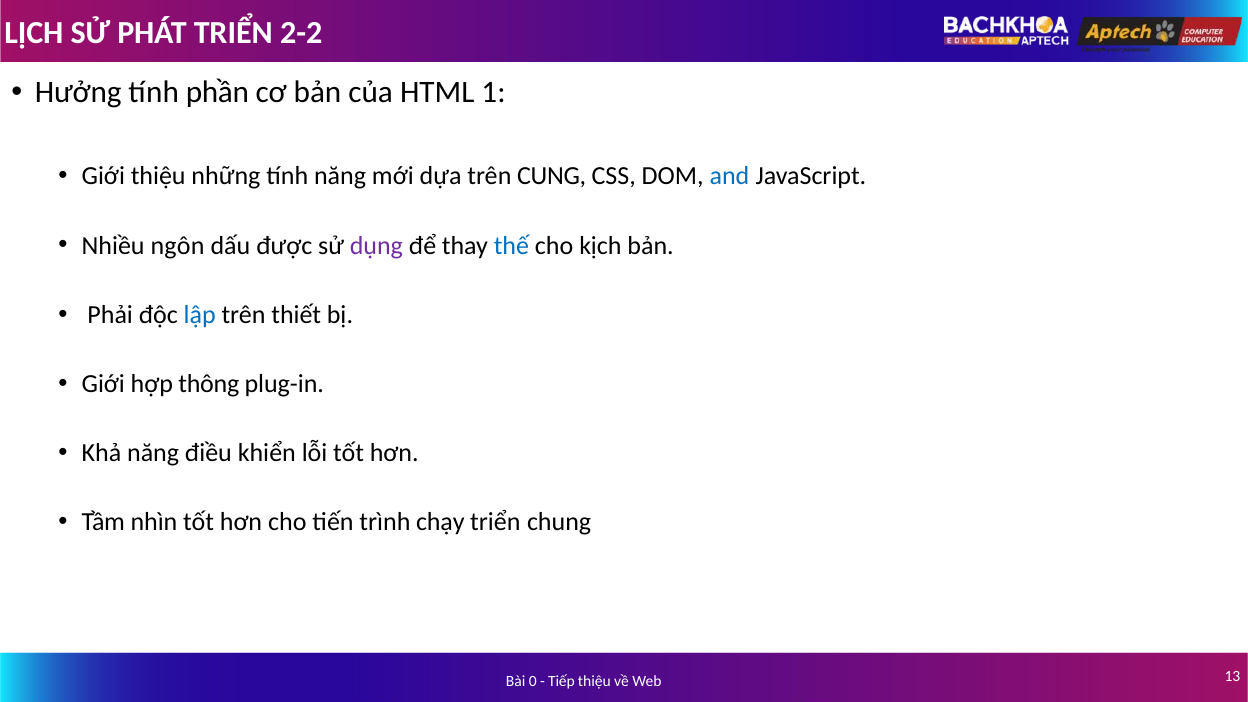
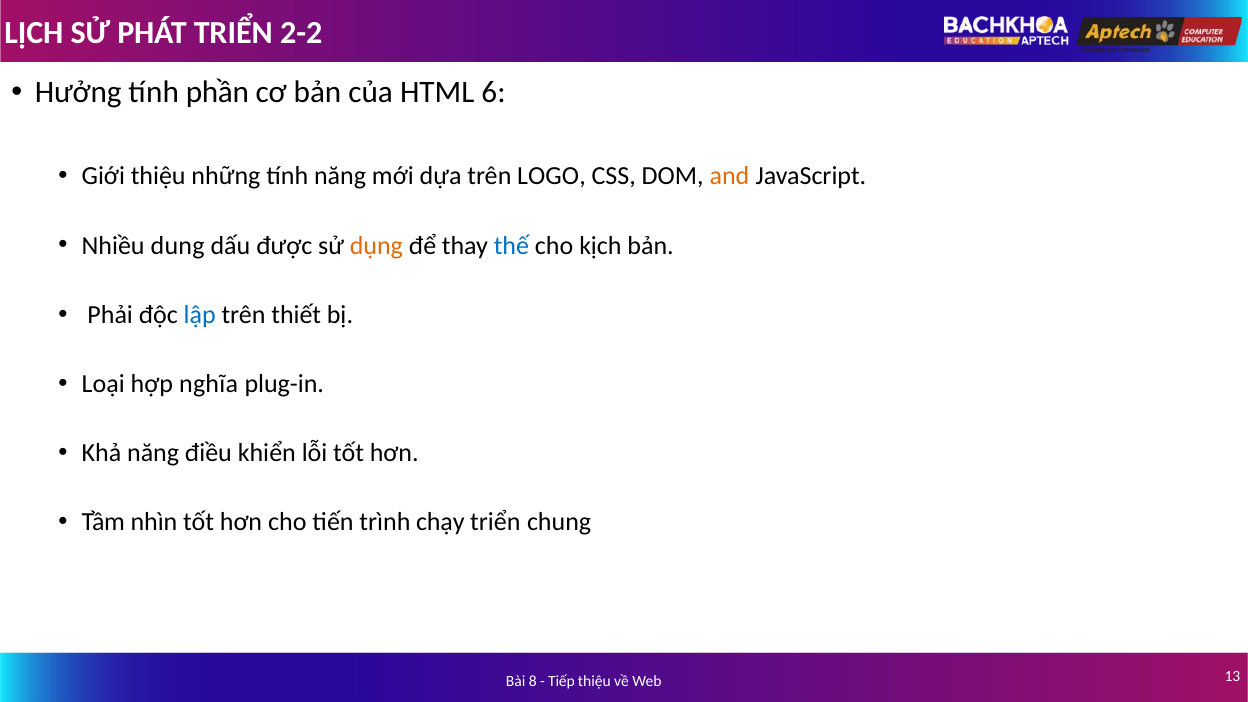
1: 1 -> 6
CUNG: CUNG -> LOGO
and colour: blue -> orange
ngôn: ngôn -> dung
dụng colour: purple -> orange
Giới at (103, 384): Giới -> Loại
thông: thông -> nghĩa
0: 0 -> 8
